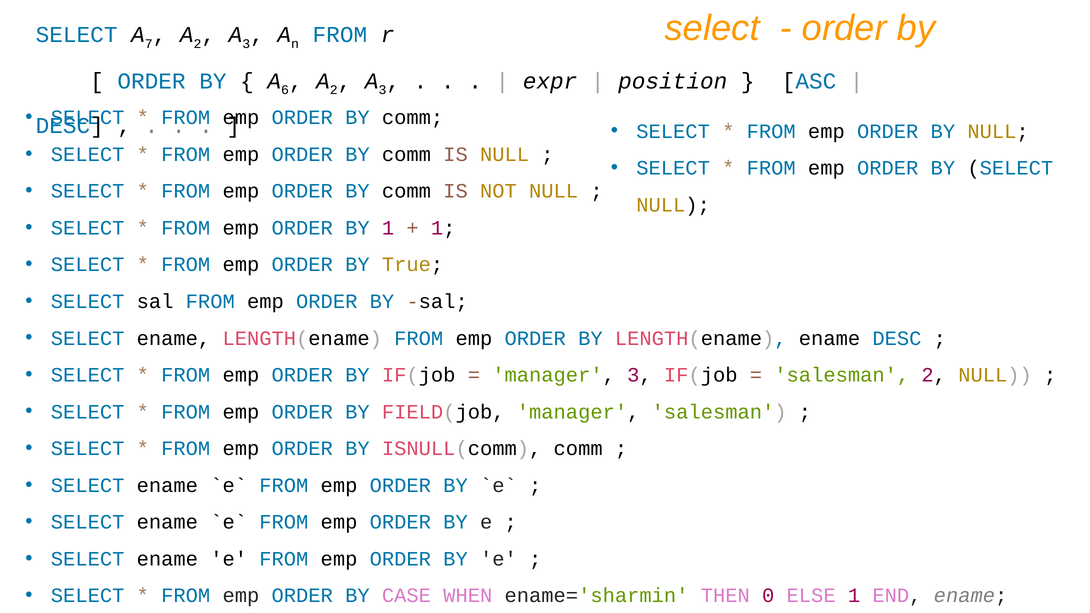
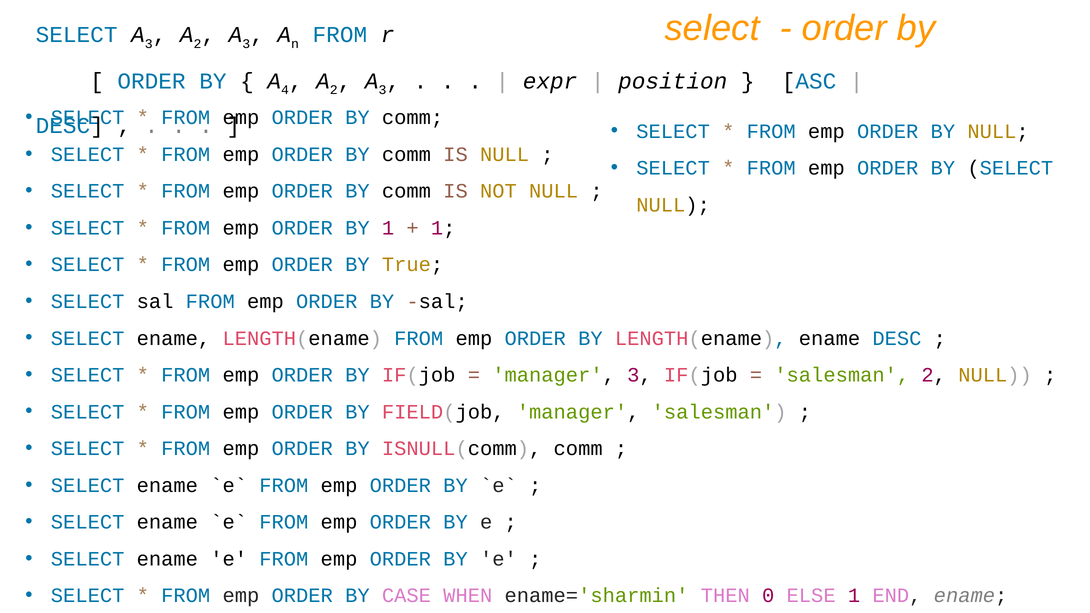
7 at (149, 44): 7 -> 3
6: 6 -> 4
